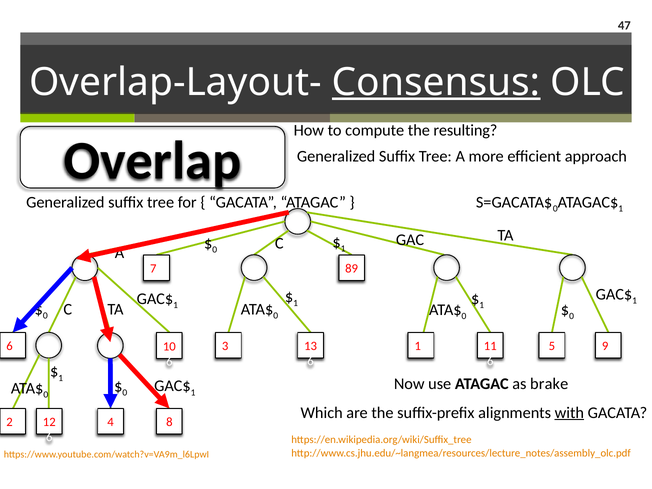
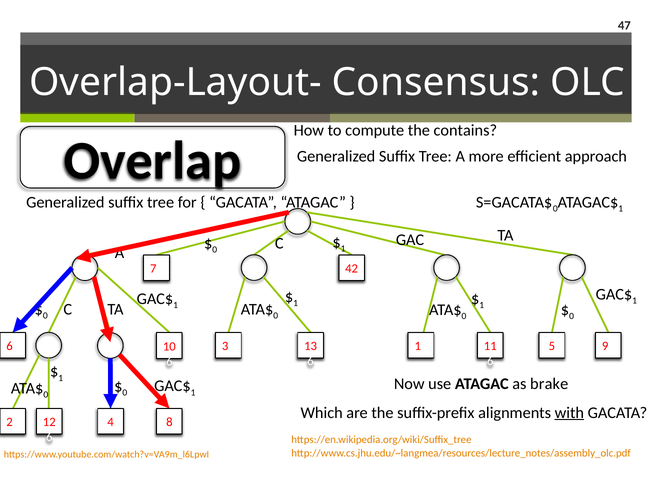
Consensus underline: present -> none
resulting: resulting -> contains
89: 89 -> 42
